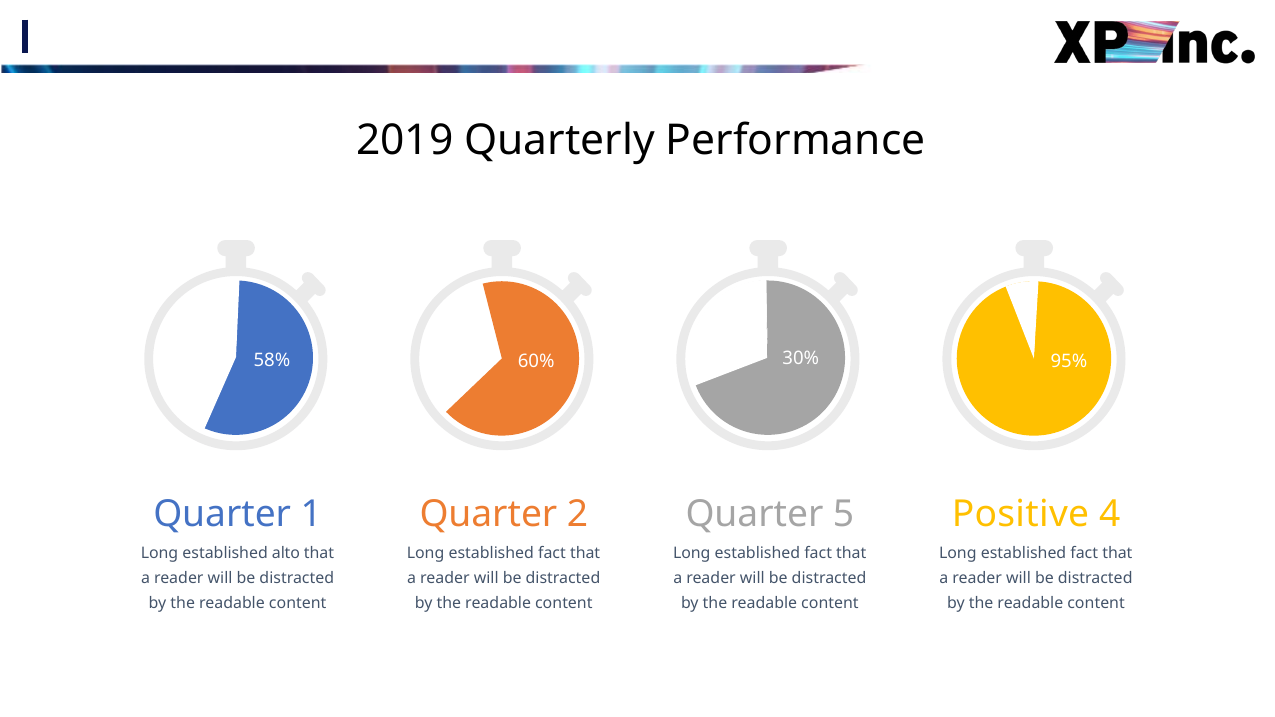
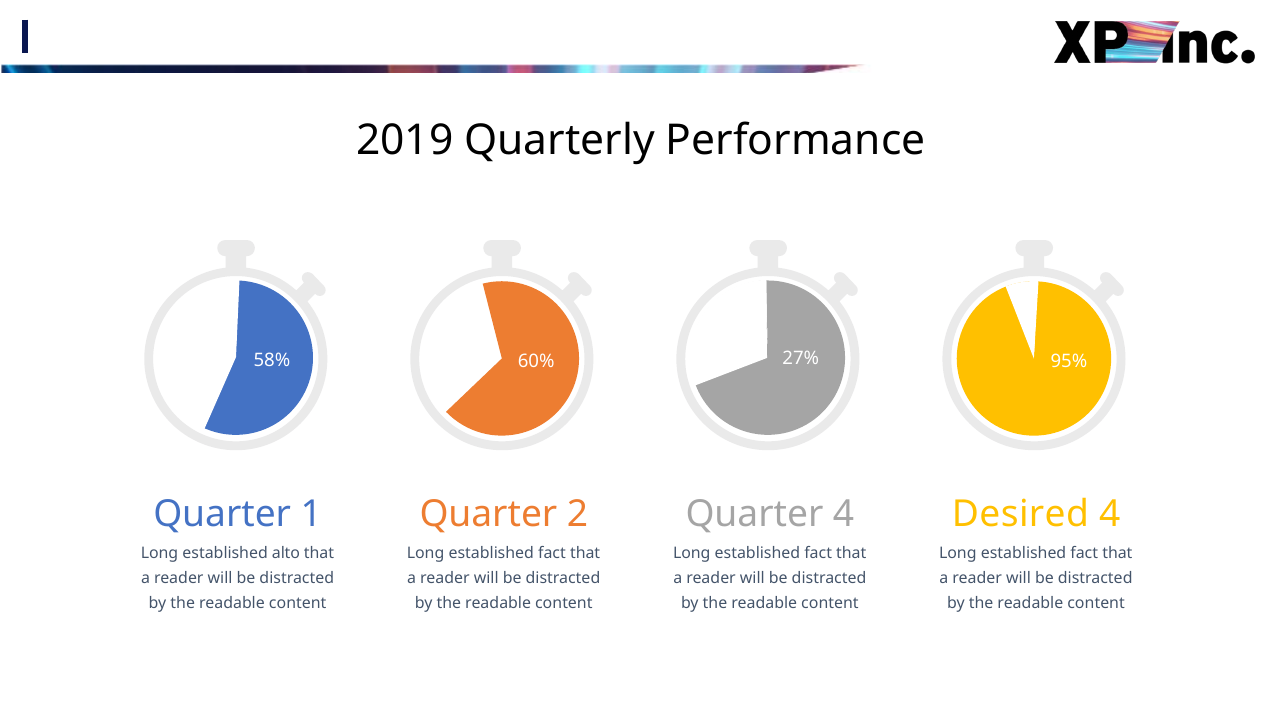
30%: 30% -> 27%
Quarter 5: 5 -> 4
Positive: Positive -> Desired
